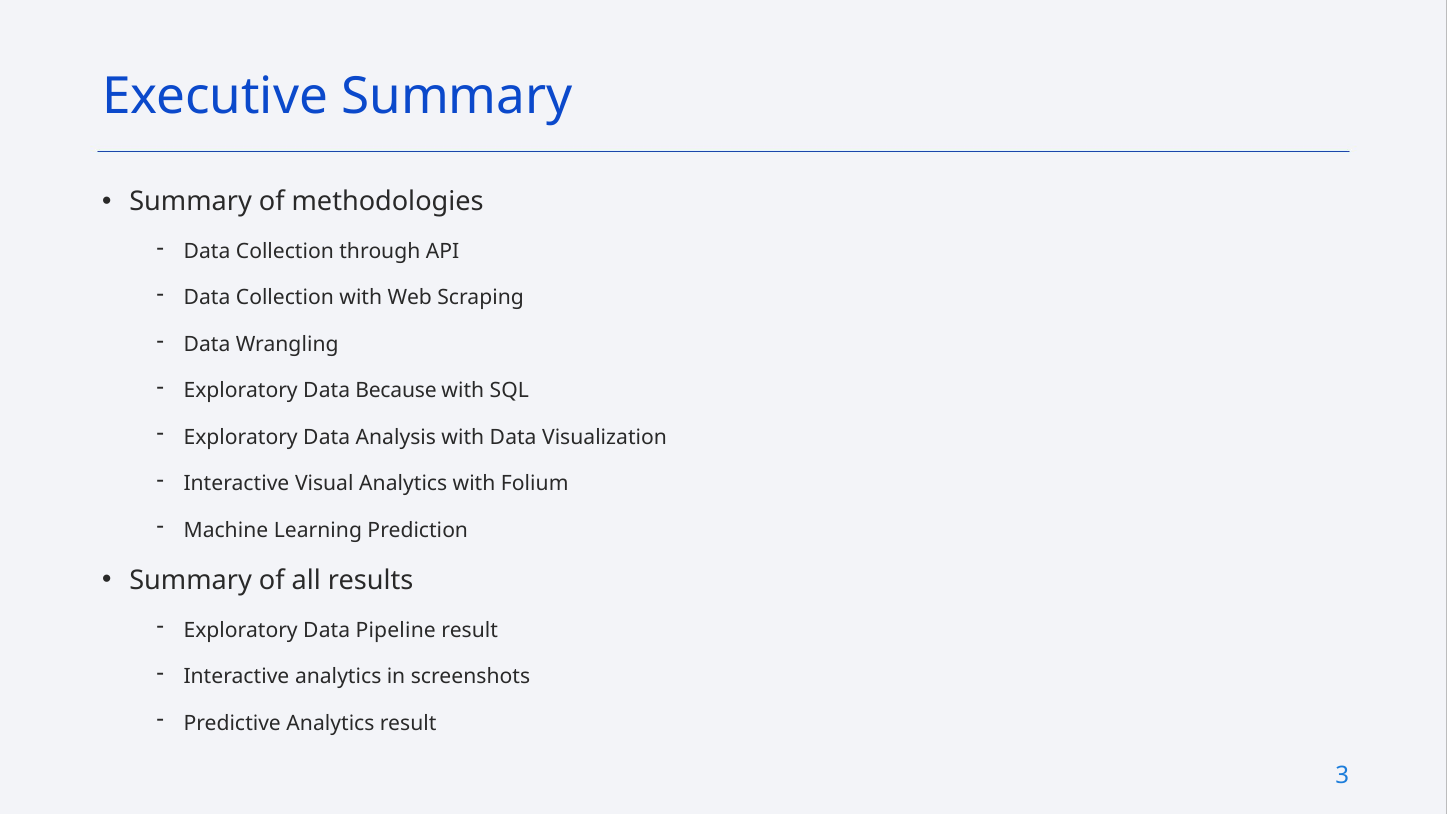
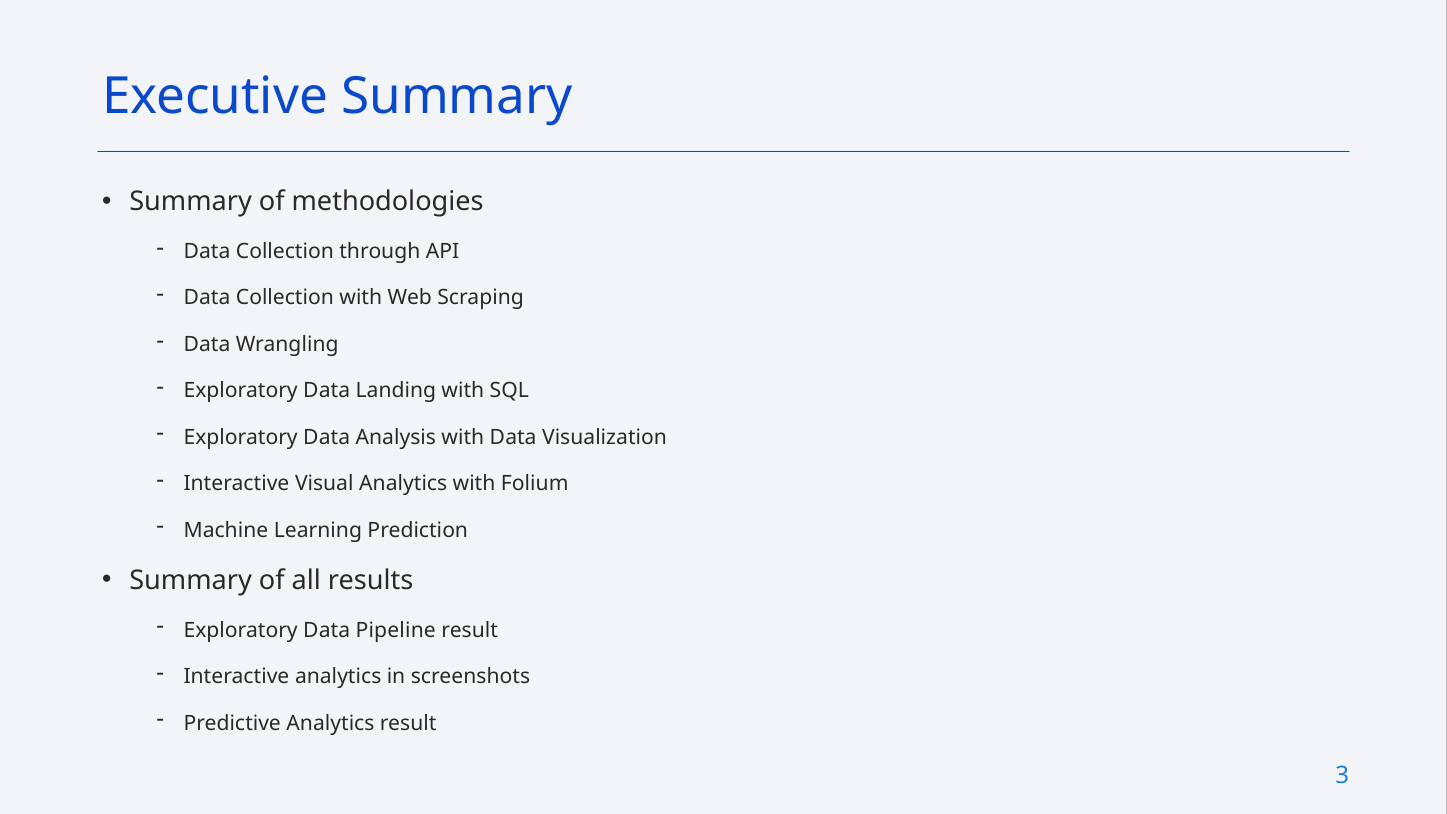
Because: Because -> Landing
